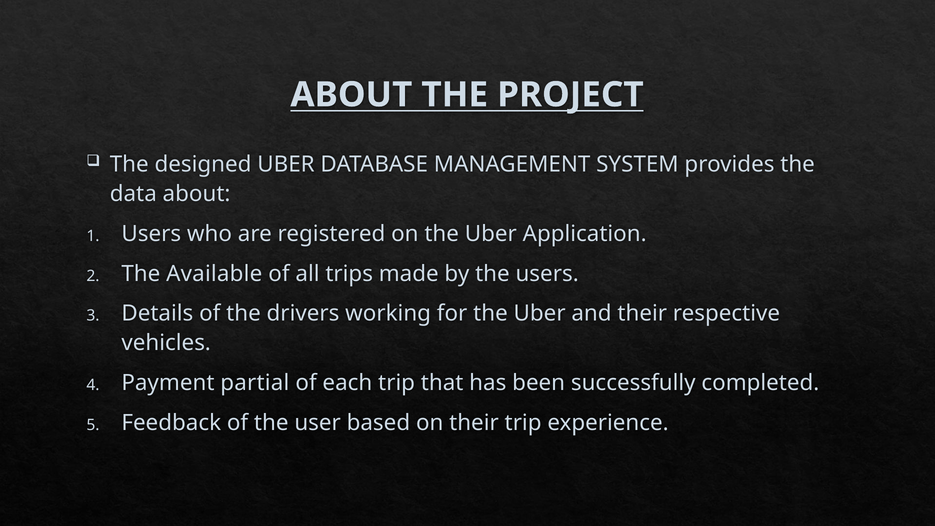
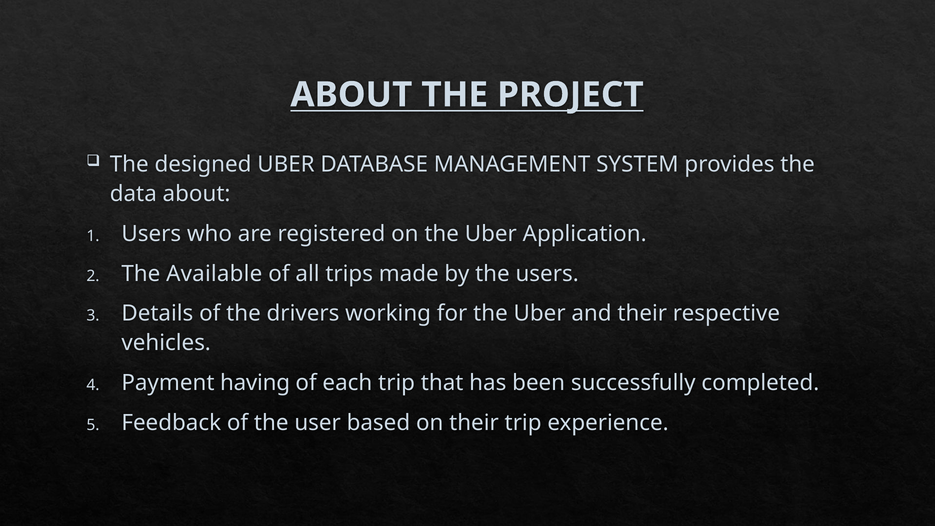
partial: partial -> having
